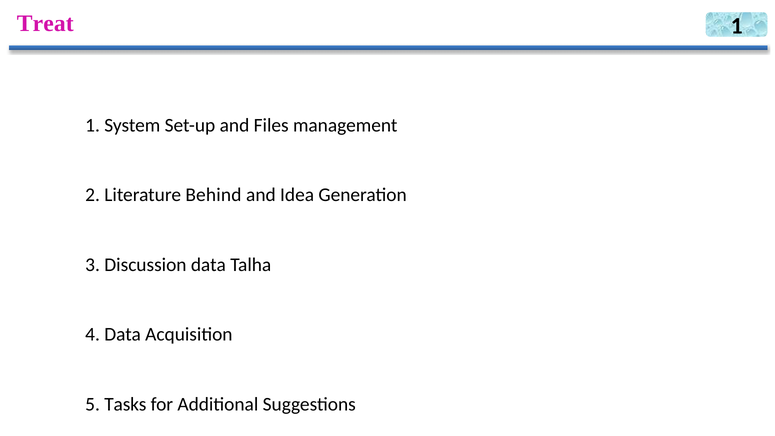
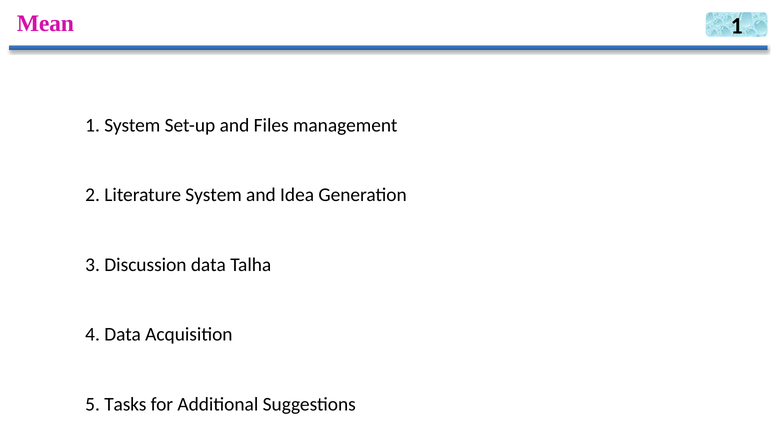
Treat: Treat -> Mean
Literature Behind: Behind -> System
